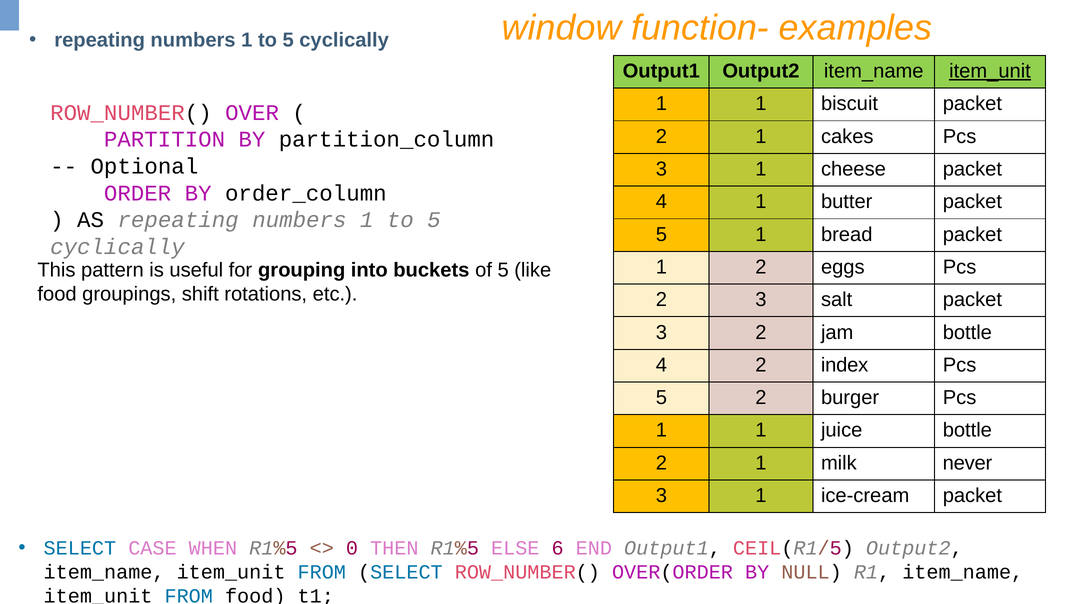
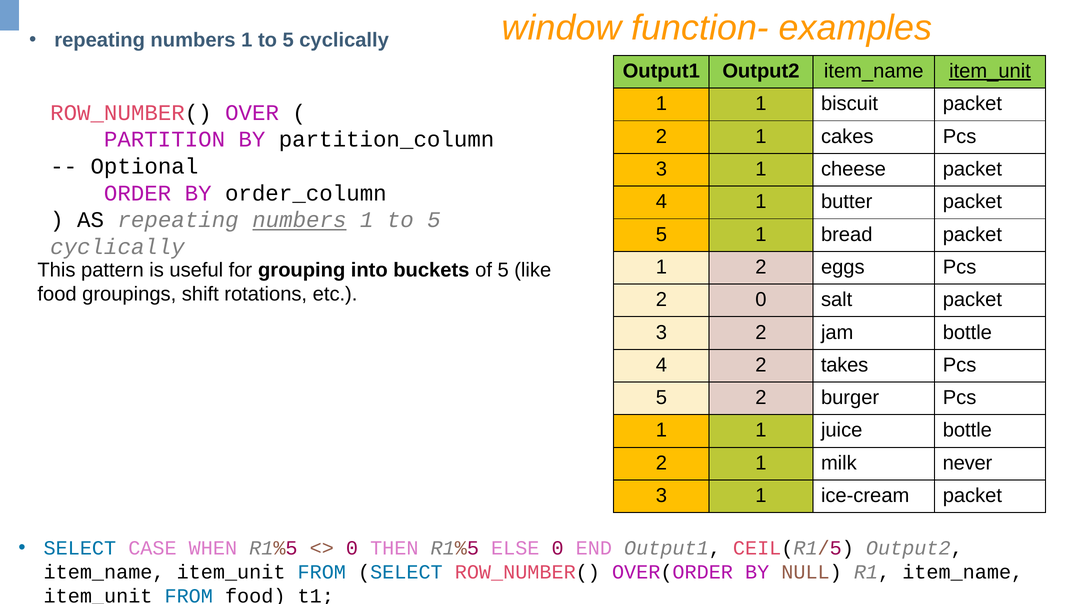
numbers at (299, 220) underline: none -> present
2 3: 3 -> 0
index: index -> takes
ELSE 6: 6 -> 0
